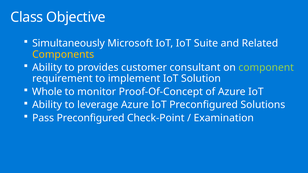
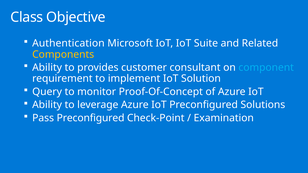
Simultaneously: Simultaneously -> Authentication
component colour: light green -> light blue
Whole: Whole -> Query
